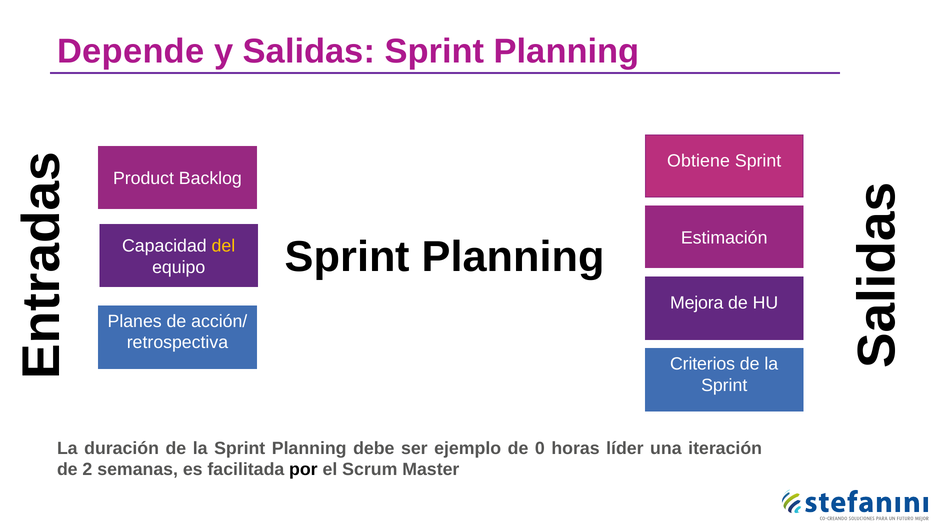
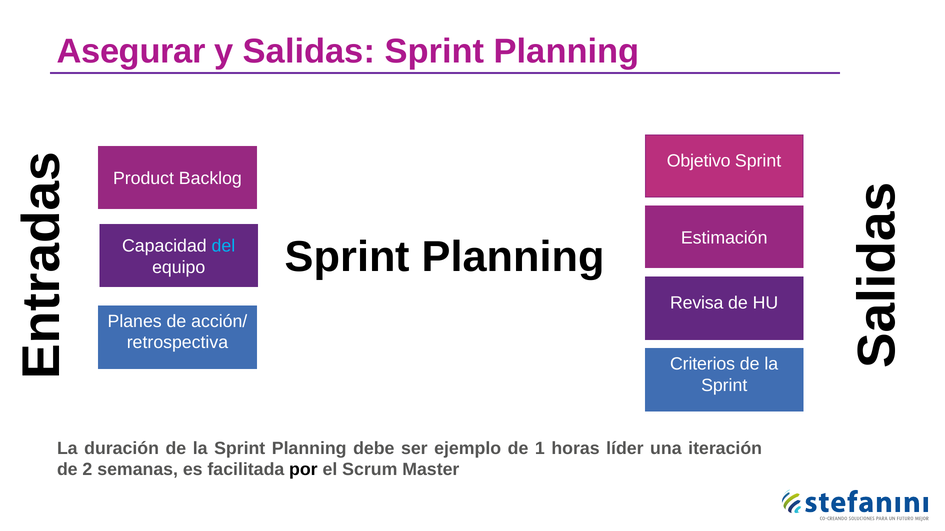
Depende: Depende -> Asegurar
Obtiene: Obtiene -> Objetivo
del colour: yellow -> light blue
Mejora: Mejora -> Revisa
0: 0 -> 1
